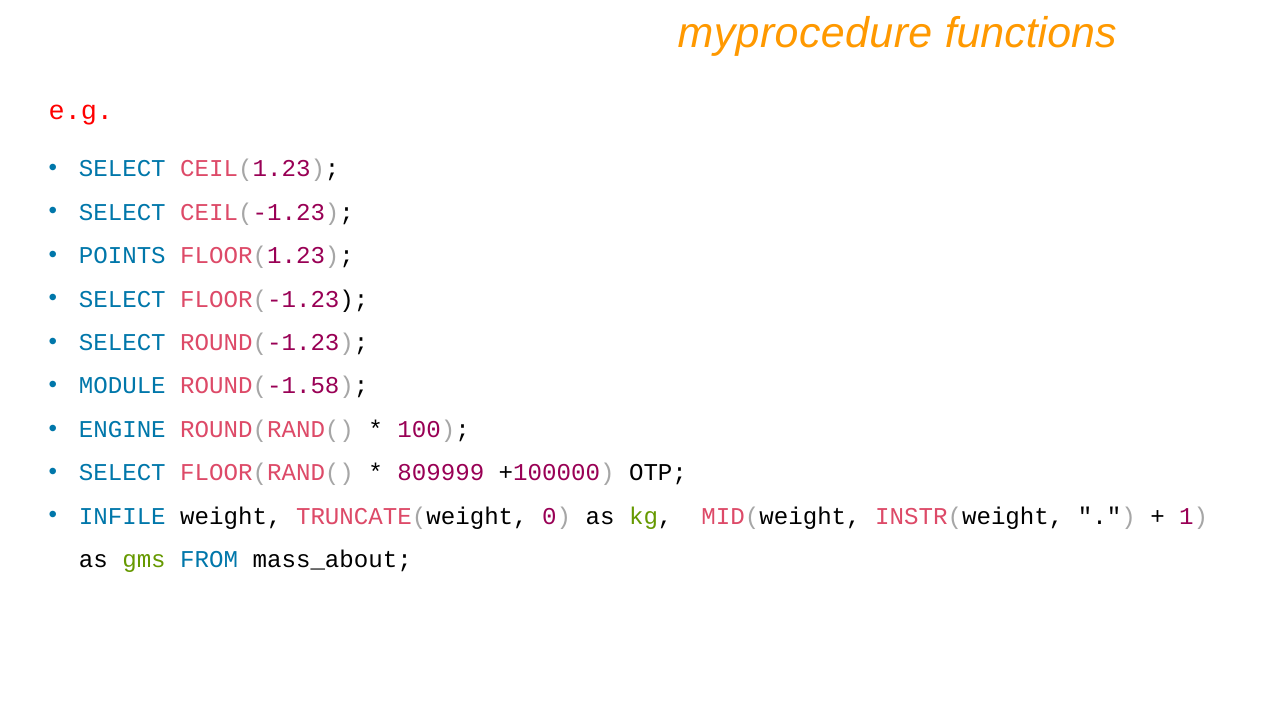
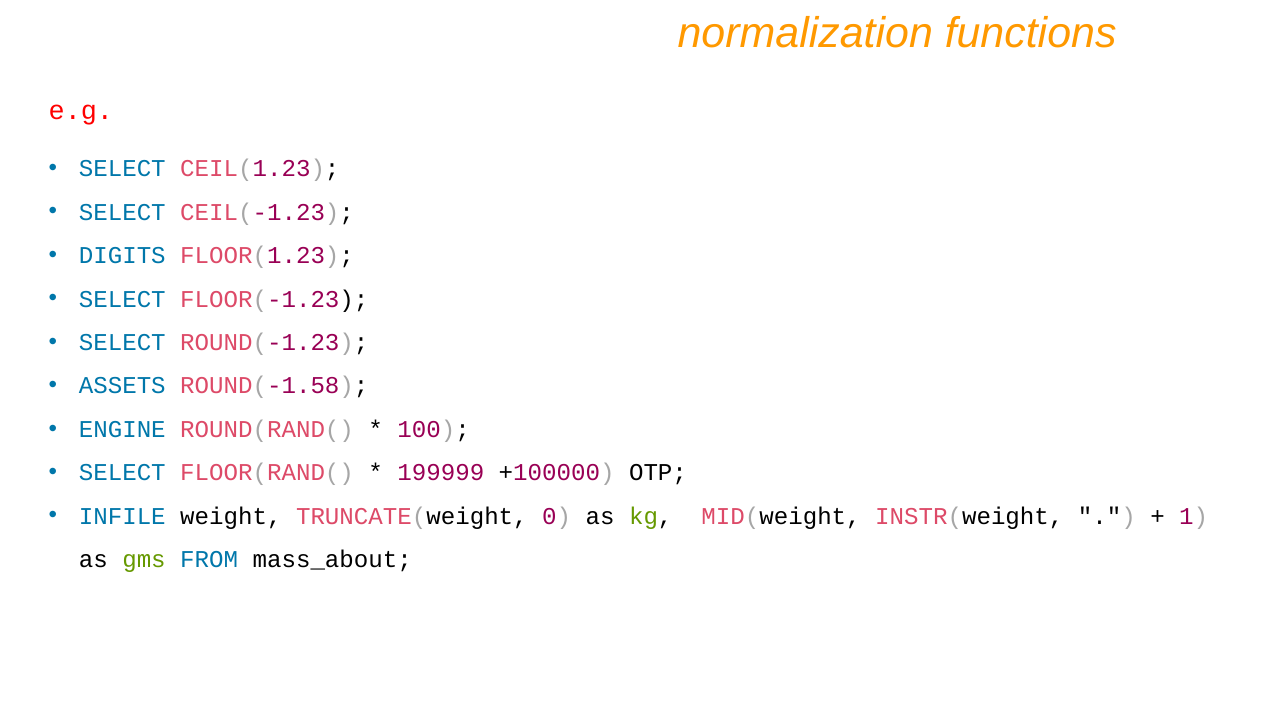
myprocedure: myprocedure -> normalization
POINTS: POINTS -> DIGITS
MODULE: MODULE -> ASSETS
809999: 809999 -> 199999
